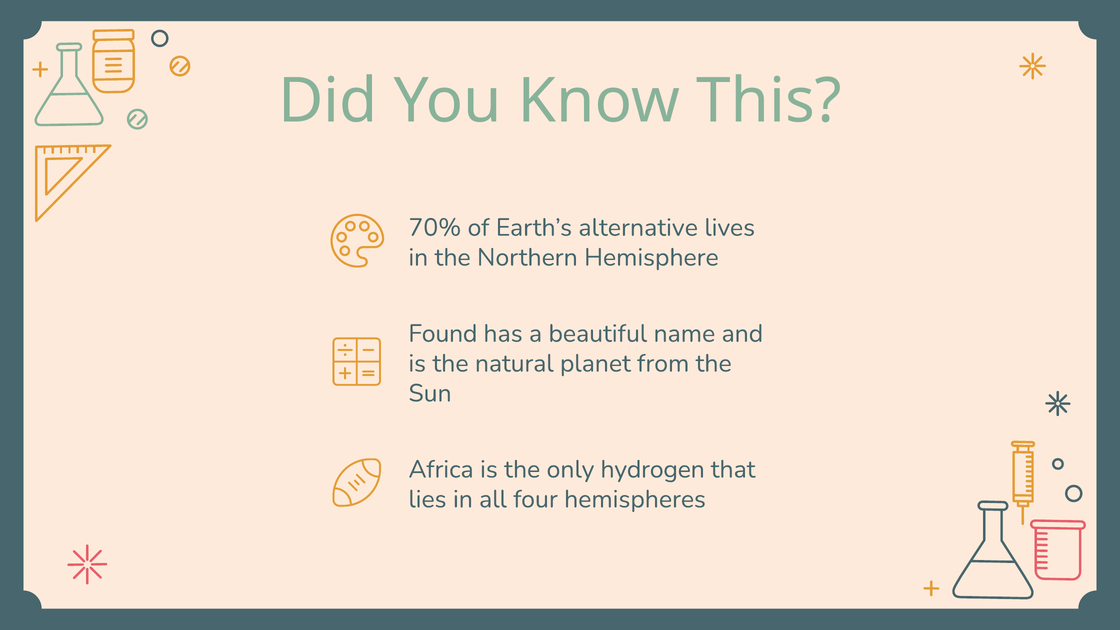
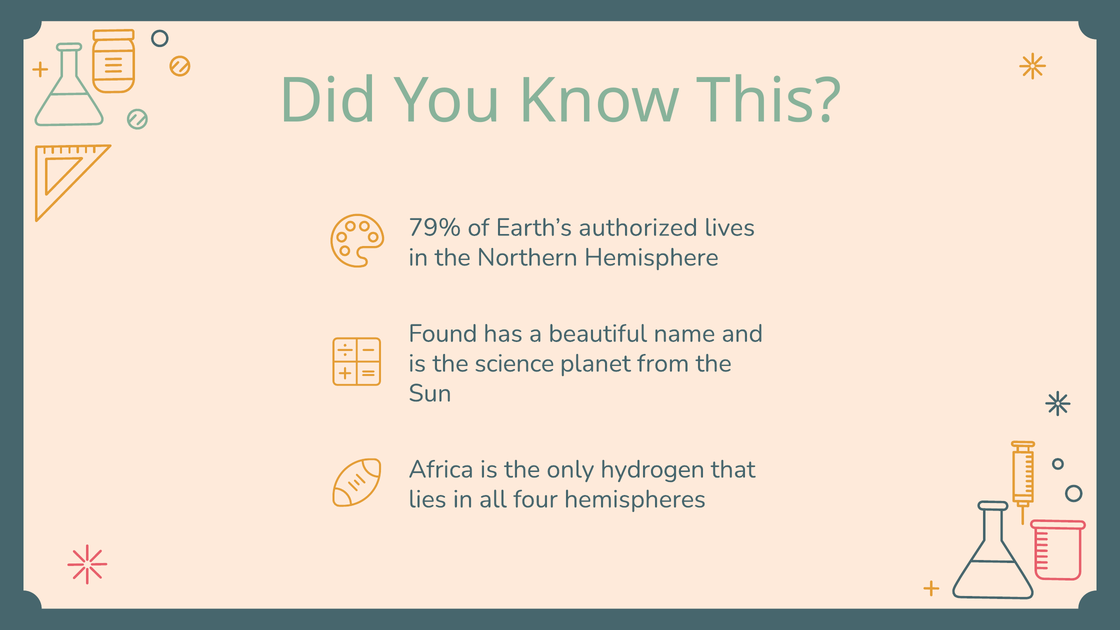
70%: 70% -> 79%
alternative: alternative -> authorized
natural: natural -> science
